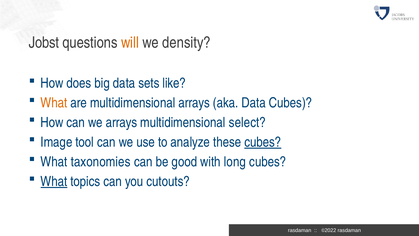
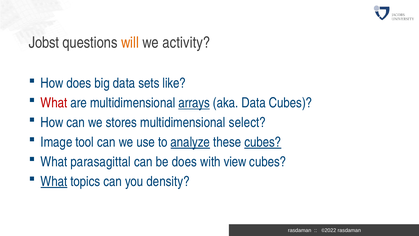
density: density -> activity
What at (54, 103) colour: orange -> red
arrays at (194, 103) underline: none -> present
we arrays: arrays -> stores
analyze underline: none -> present
taxonomies: taxonomies -> parasagittal
be good: good -> does
long: long -> view
cutouts: cutouts -> density
